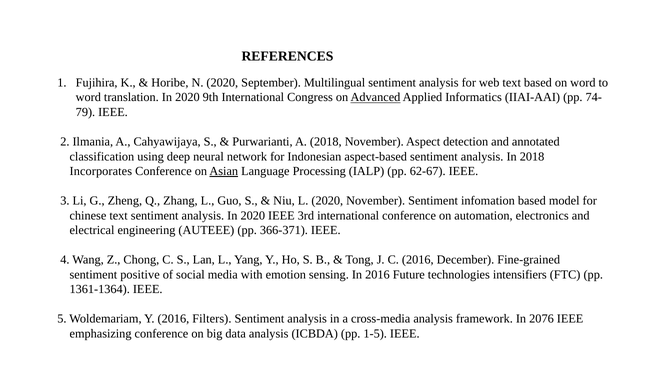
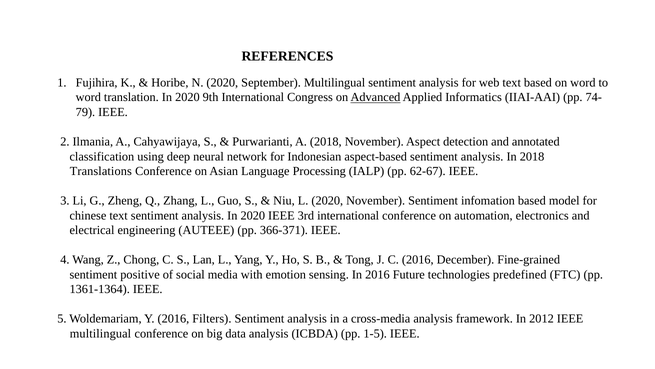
Incorporates: Incorporates -> Translations
Asian underline: present -> none
intensifiers: intensifiers -> predefined
2076: 2076 -> 2012
emphasizing at (101, 333): emphasizing -> multilingual
